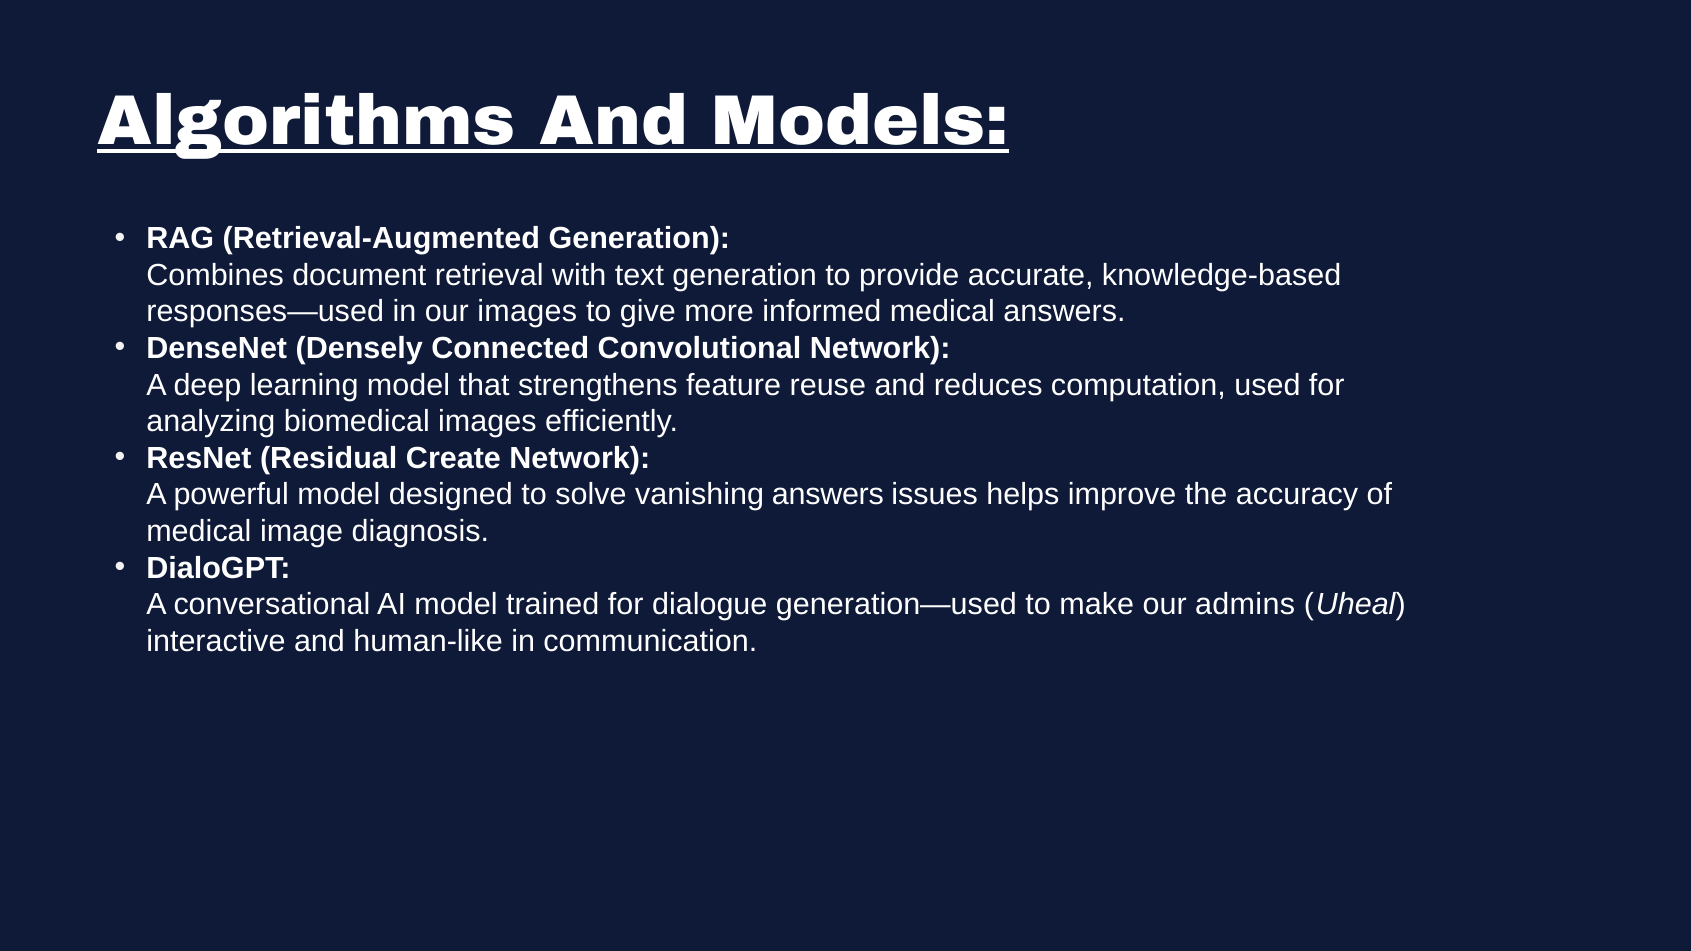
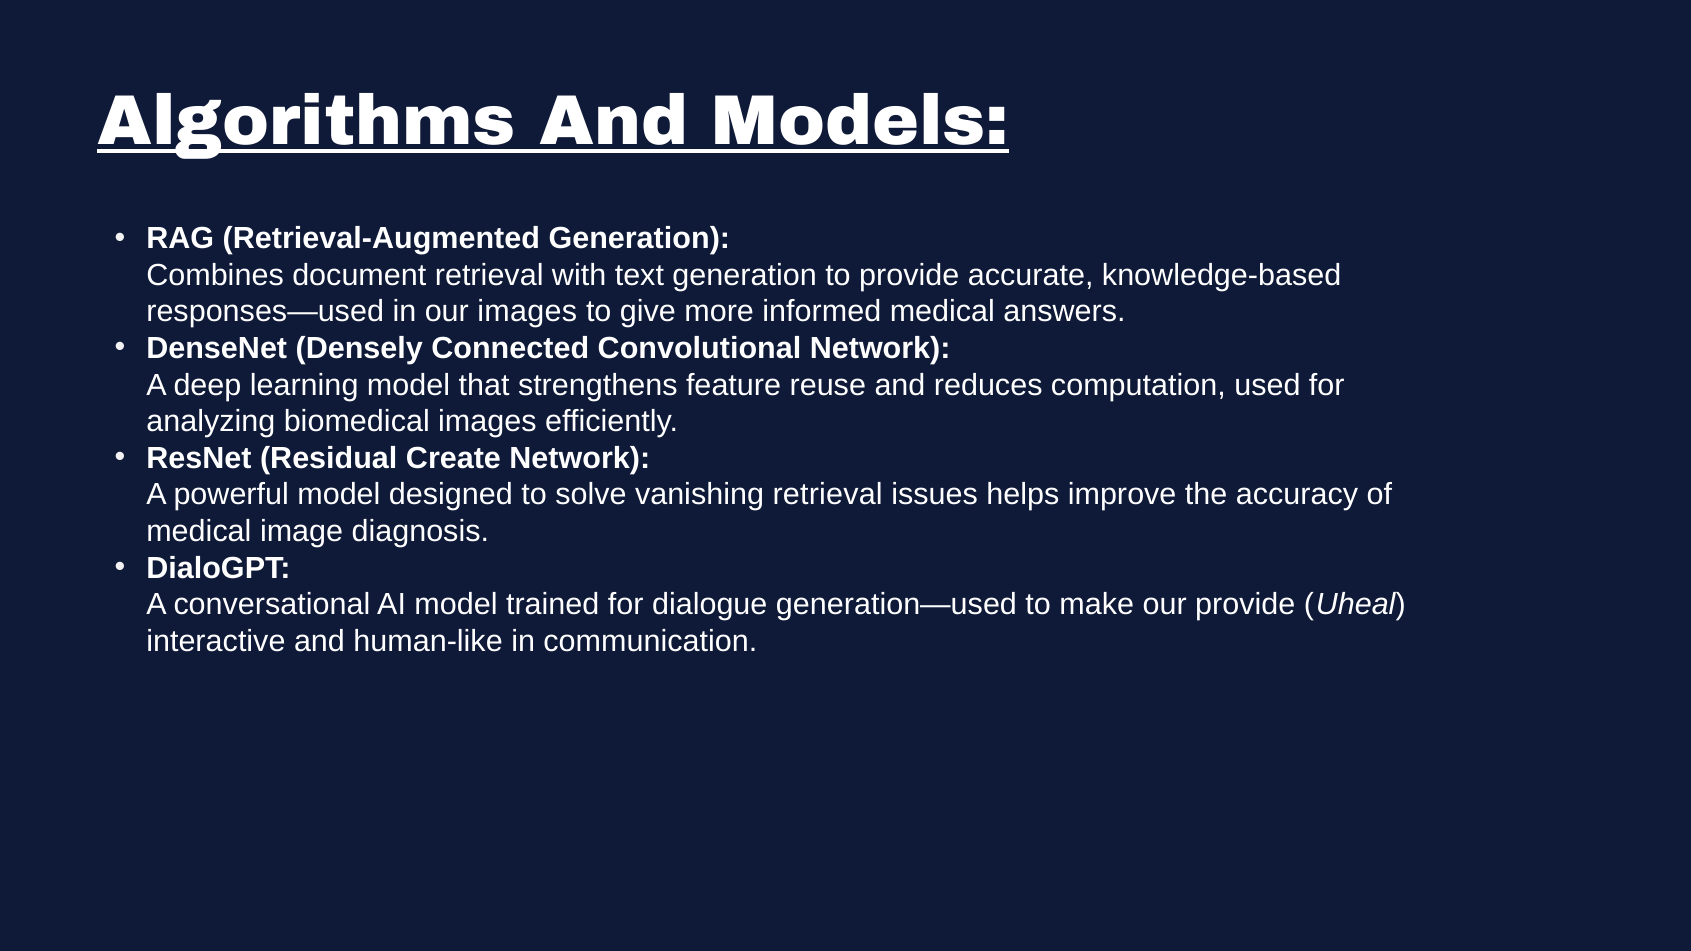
vanishing answers: answers -> retrieval
our admins: admins -> provide
